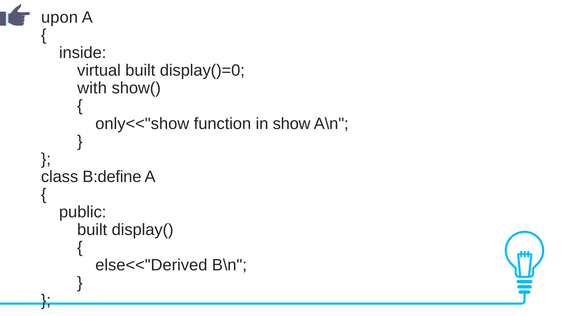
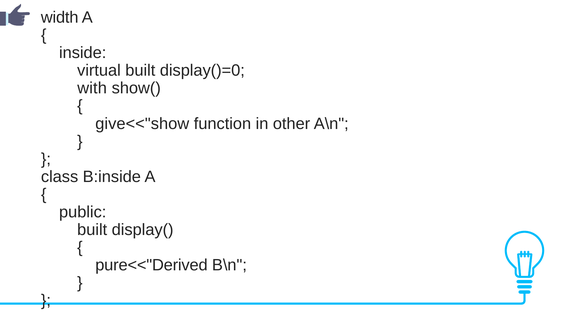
upon: upon -> width
only<<"show: only<<"show -> give<<"show
show: show -> other
B:define: B:define -> B:inside
else<<"Derived: else<<"Derived -> pure<<"Derived
